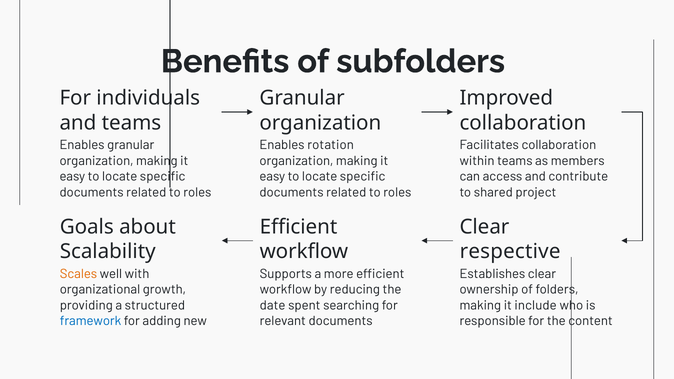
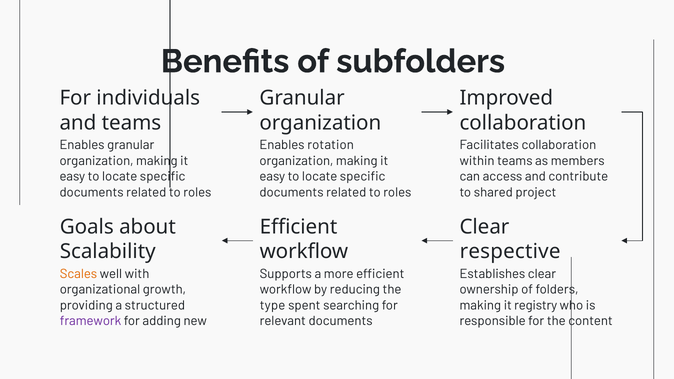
date: date -> type
include: include -> registry
framework colour: blue -> purple
